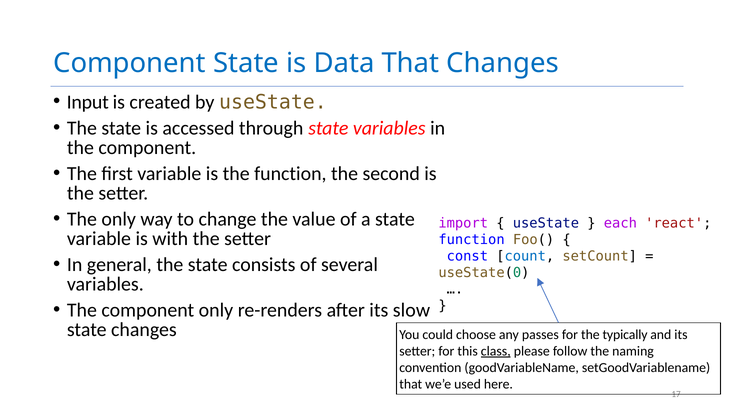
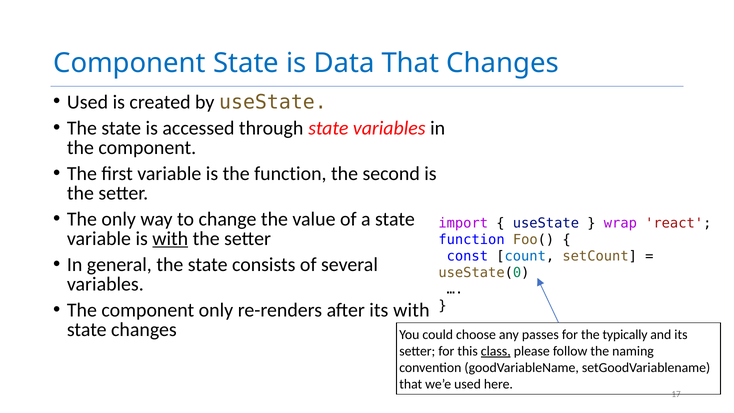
Input at (88, 102): Input -> Used
each: each -> wrap
with at (170, 238) underline: none -> present
its slow: slow -> with
